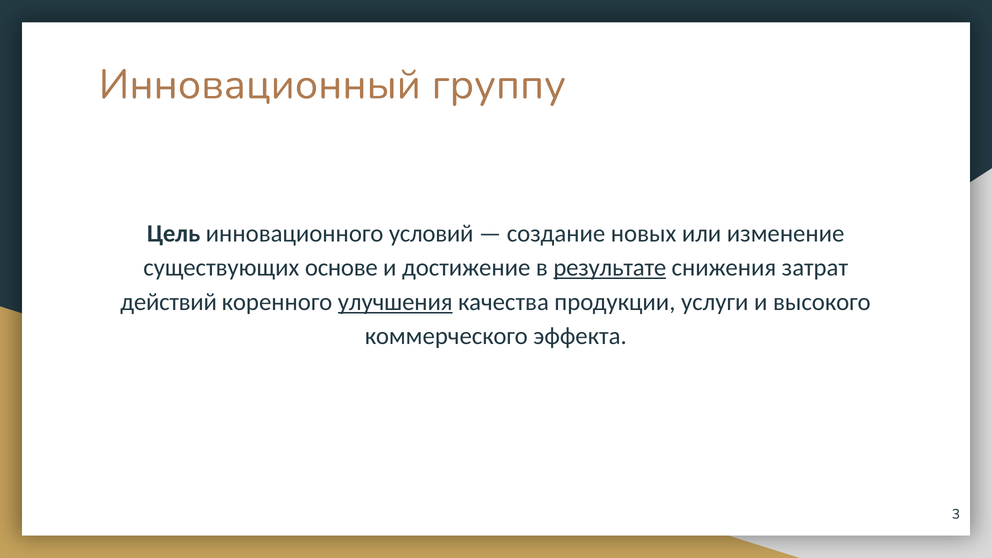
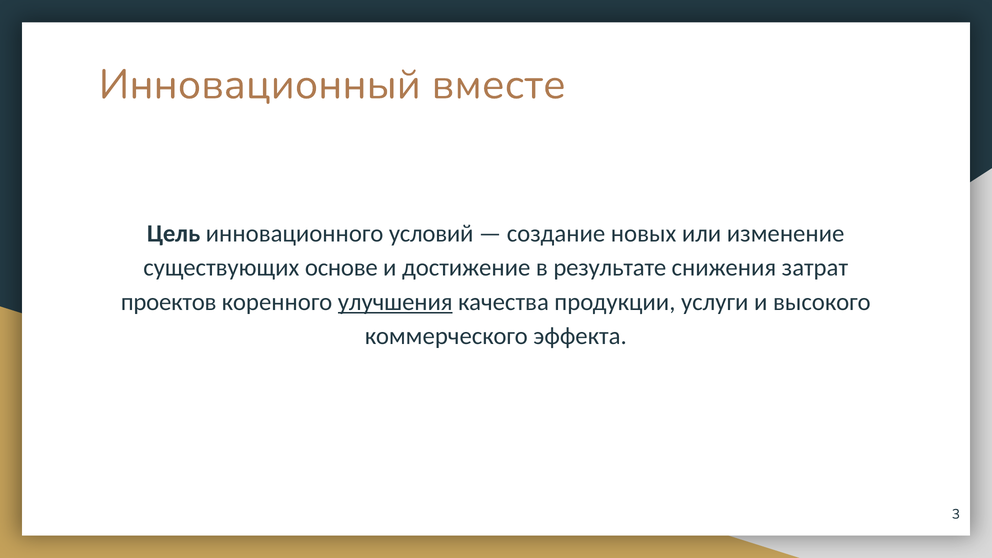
группу: группу -> вместе
результате underline: present -> none
действий: действий -> проектов
